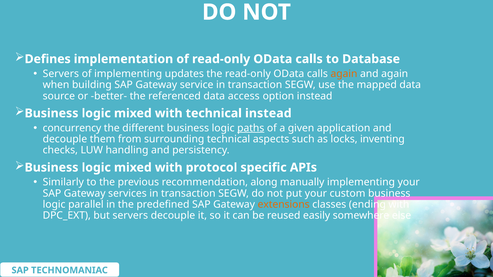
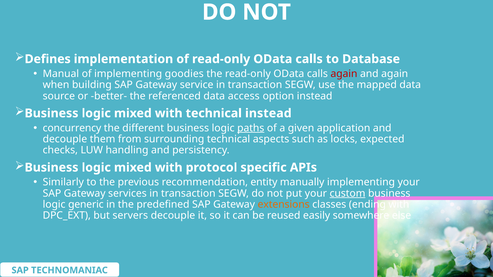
Servers at (61, 74): Servers -> Manual
updates: updates -> goodies
again at (344, 74) colour: orange -> red
inventing: inventing -> expected
along: along -> entity
custom underline: none -> present
parallel: parallel -> generic
